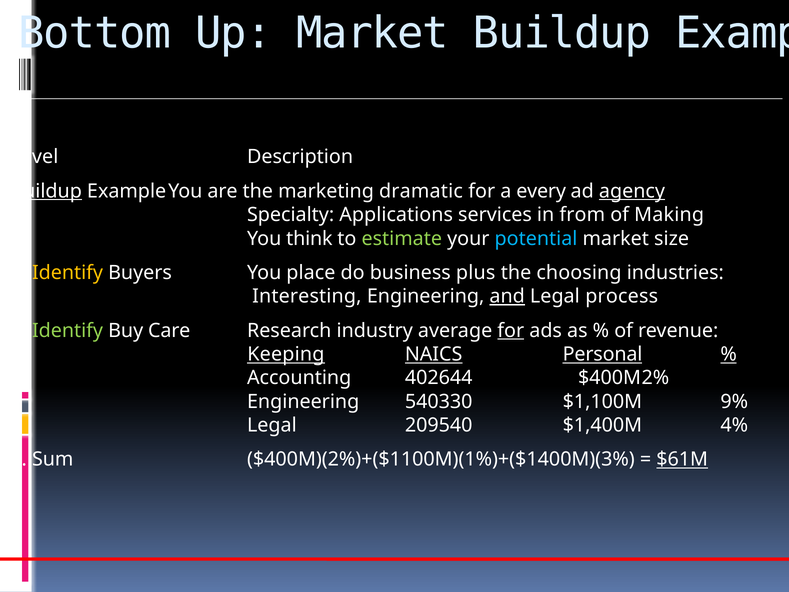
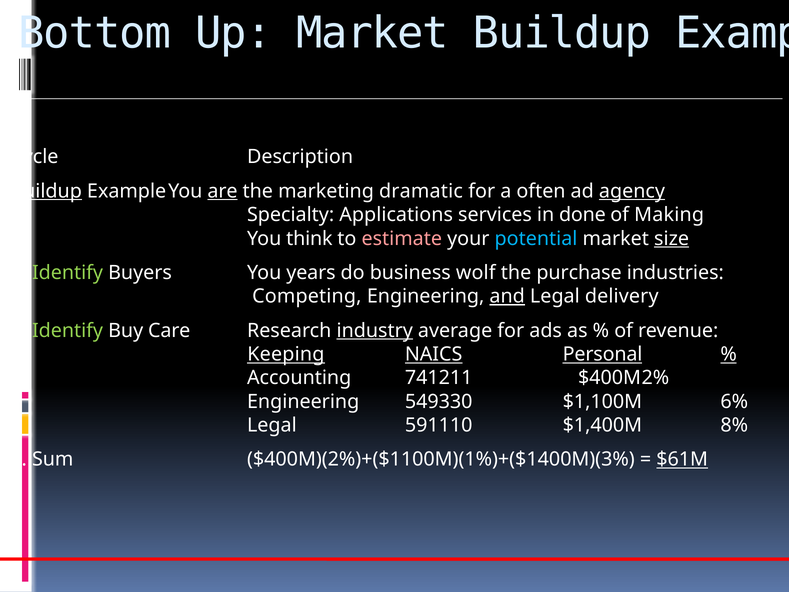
Level: Level -> Cycle
are underline: none -> present
every: every -> often
from: from -> done
estimate colour: light green -> pink
size underline: none -> present
Identify at (68, 273) colour: yellow -> light green
place: place -> years
plus: plus -> wolf
choosing: choosing -> purchase
Interesting: Interesting -> Competing
process: process -> delivery
industry underline: none -> present
for at (511, 330) underline: present -> none
402644: 402644 -> 741211
540330: 540330 -> 549330
9%: 9% -> 6%
209540: 209540 -> 591110
4%: 4% -> 8%
